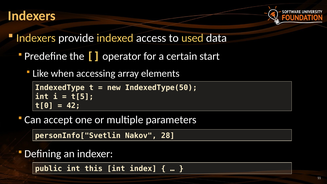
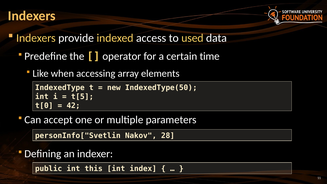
start: start -> time
